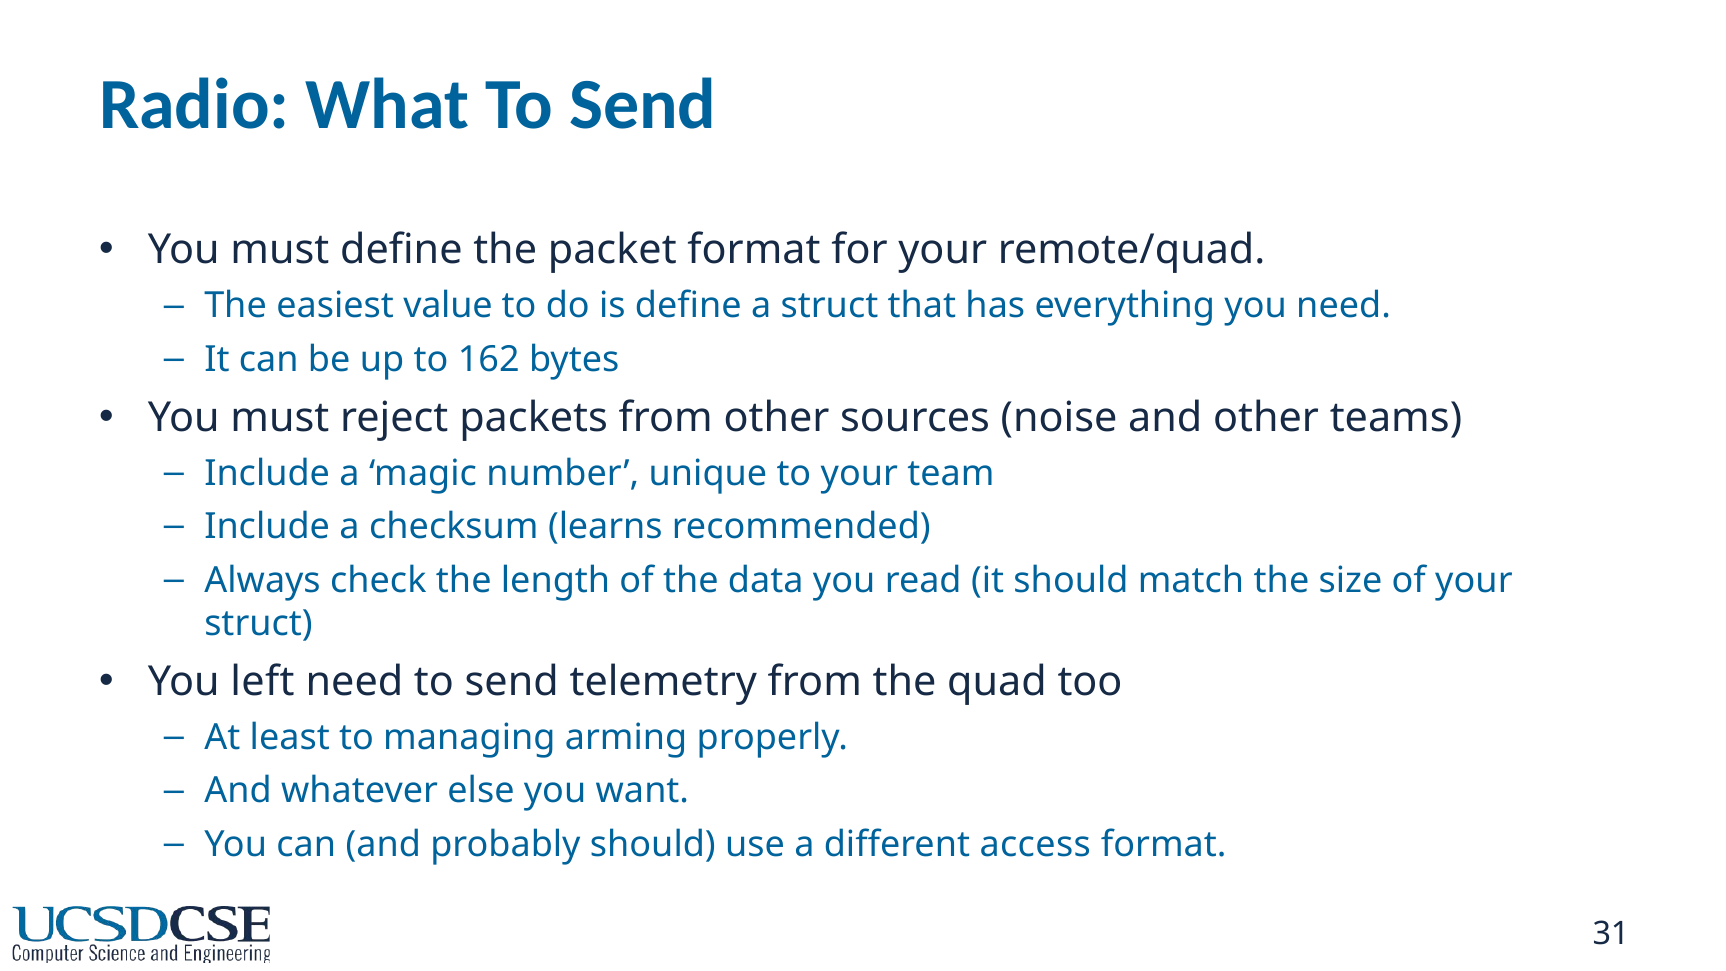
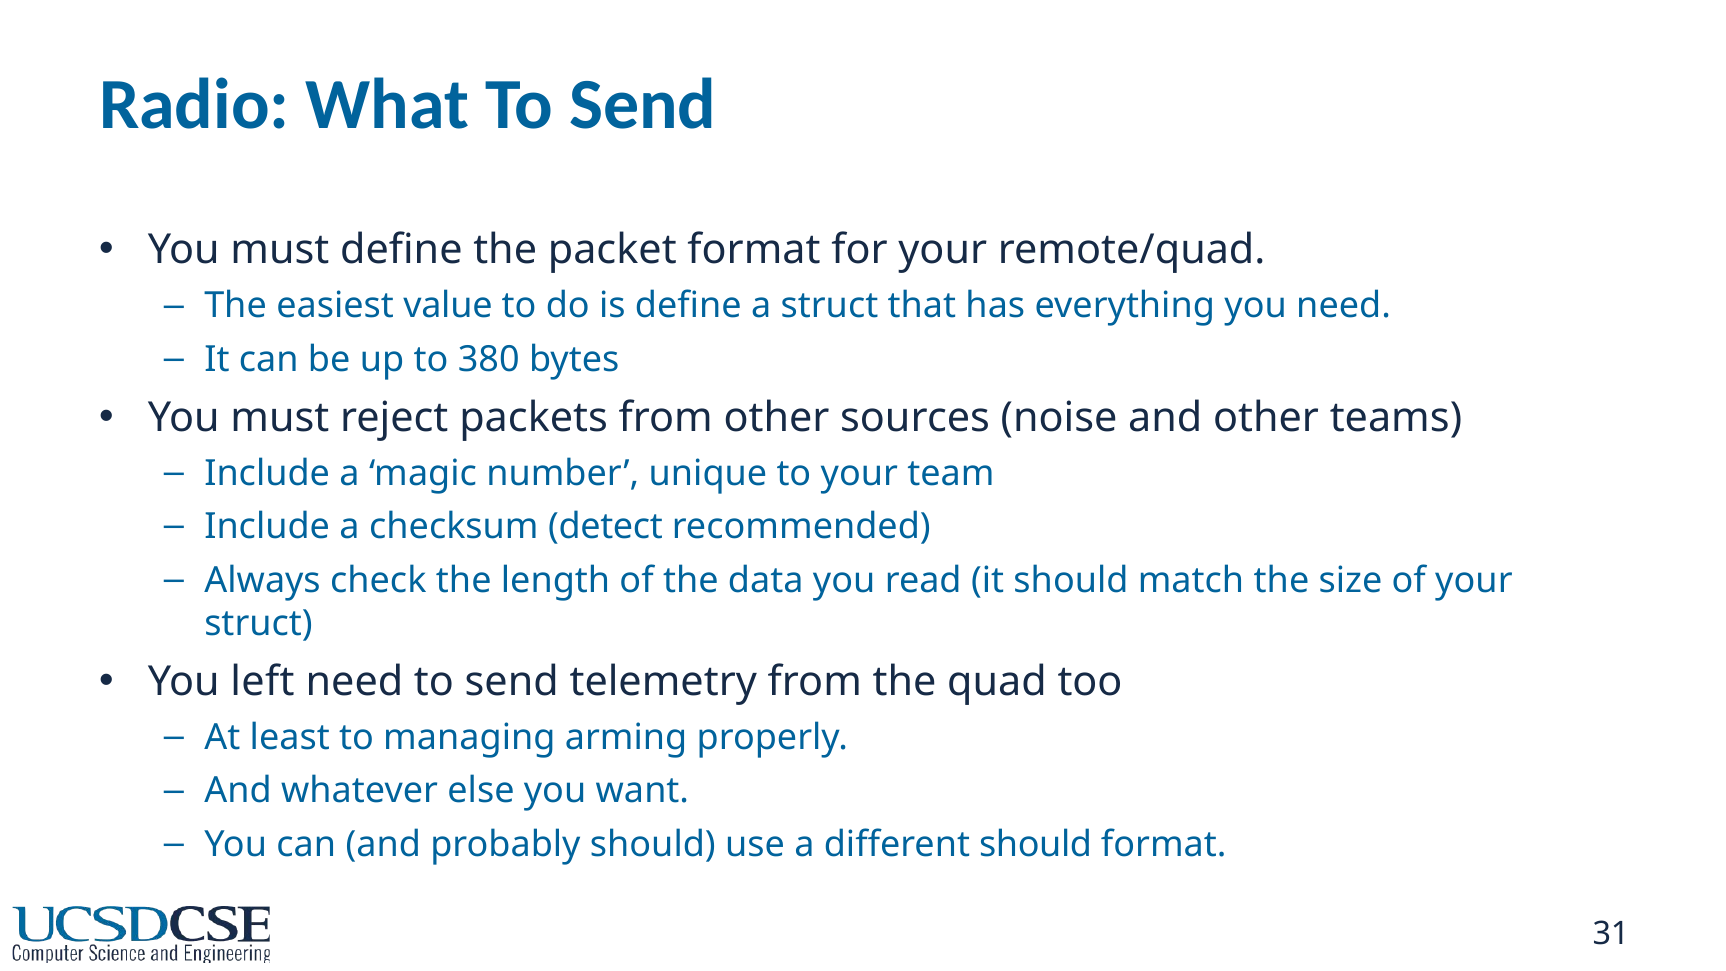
162: 162 -> 380
learns: learns -> detect
different access: access -> should
